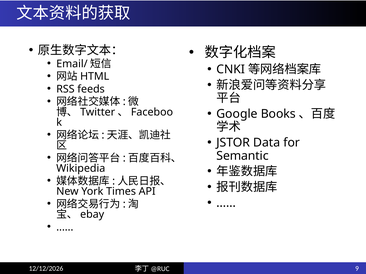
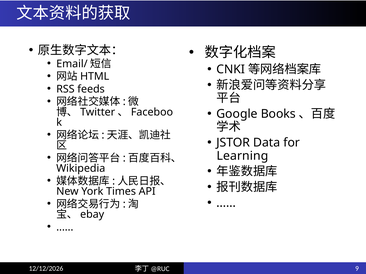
Semantic: Semantic -> Learning
